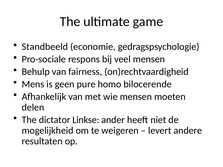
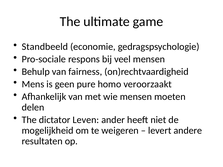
bilocerende: bilocerende -> veroorzaakt
Linkse: Linkse -> Leven
